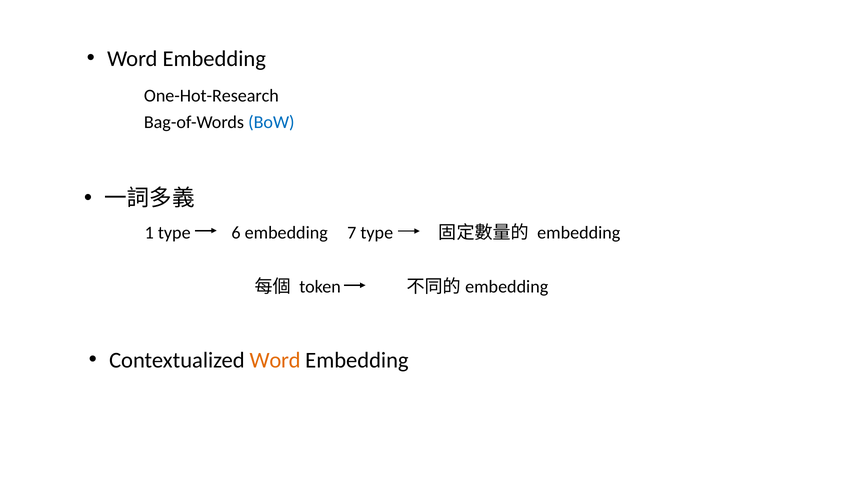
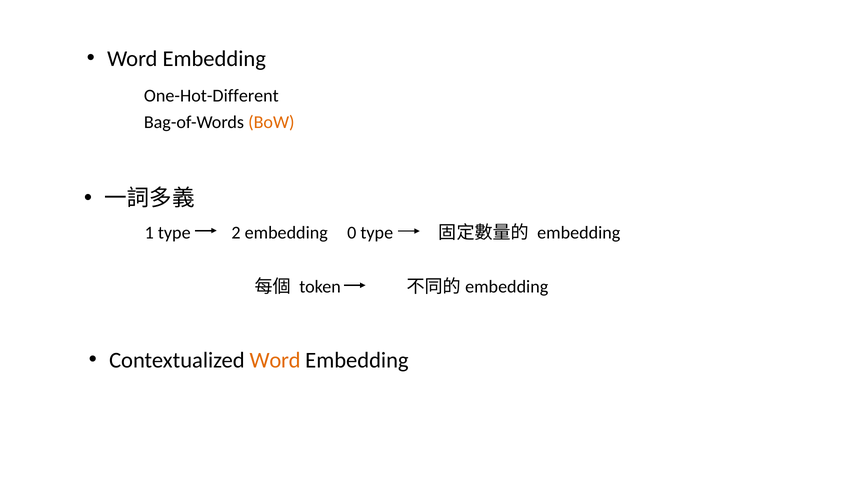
One-Hot-Research: One-Hot-Research -> One-Hot-Different
BoW colour: blue -> orange
6: 6 -> 2
7: 7 -> 0
